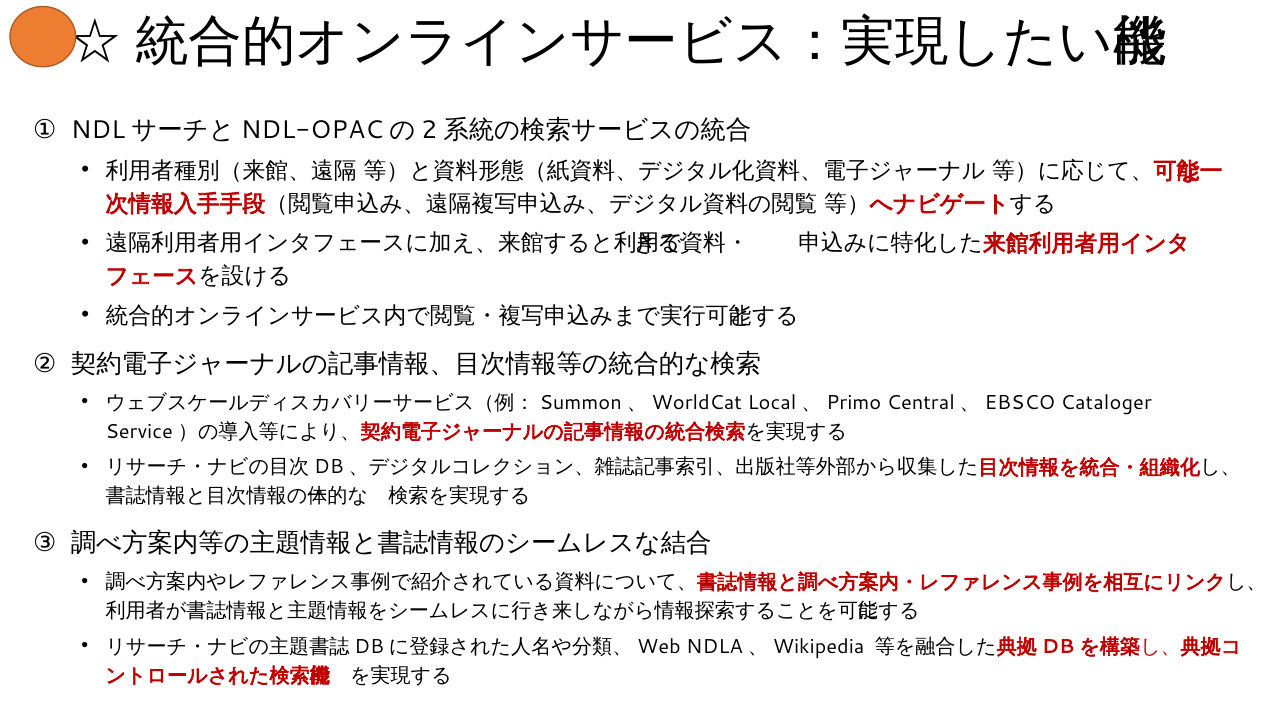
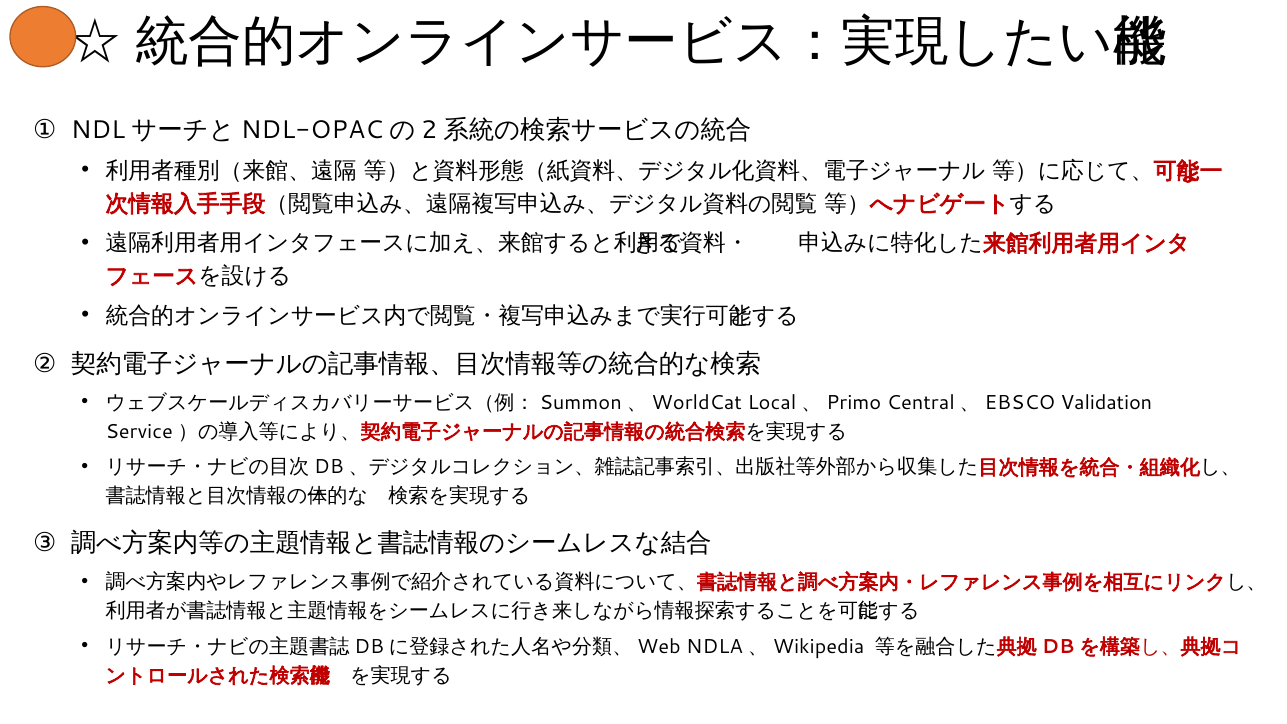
Cataloger: Cataloger -> Validation
